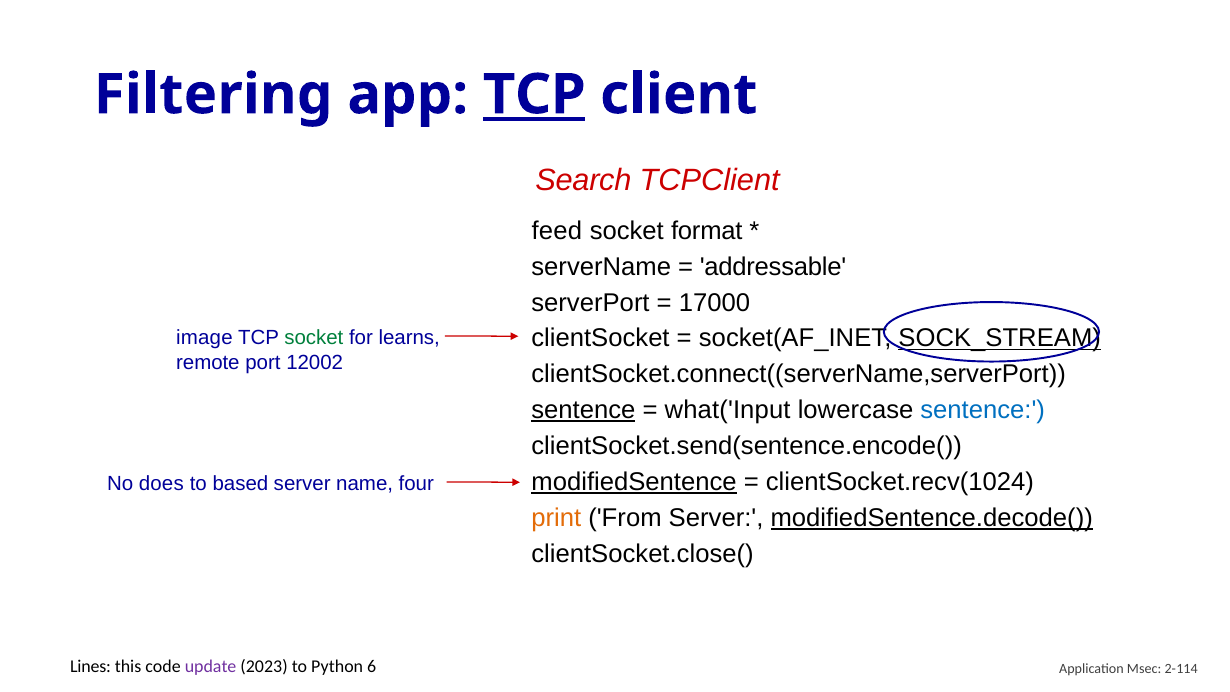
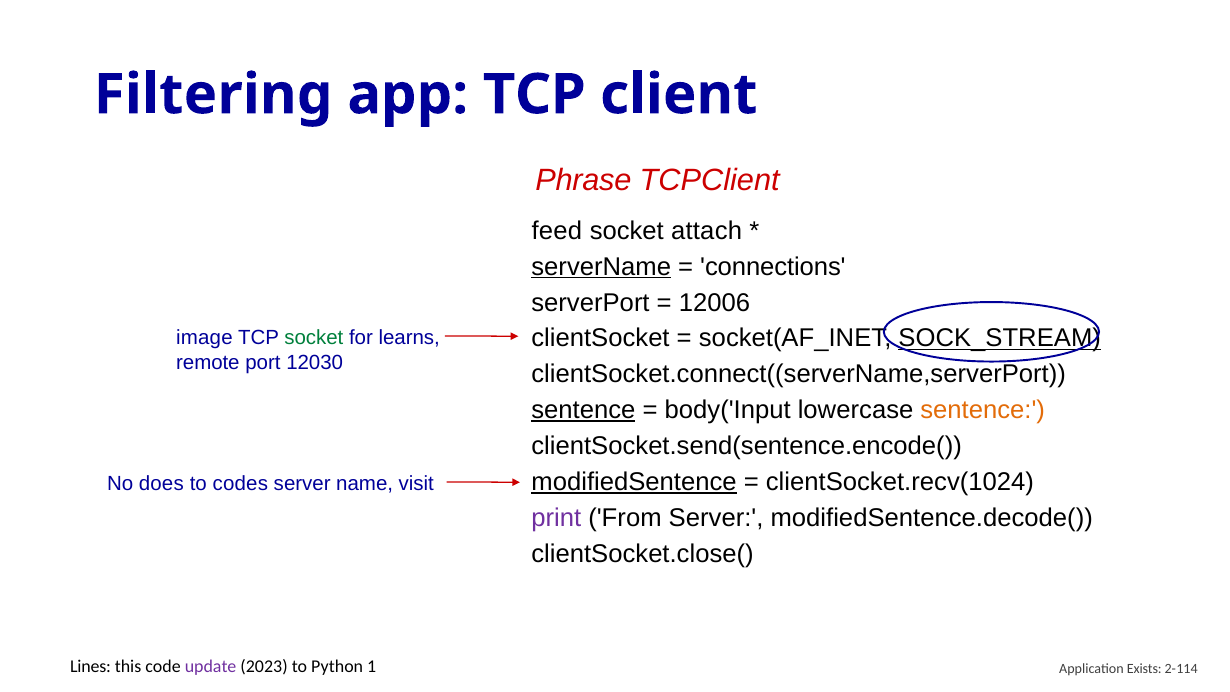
TCP at (534, 95) underline: present -> none
Search: Search -> Phrase
format: format -> attach
serverName underline: none -> present
addressable: addressable -> connections
17000: 17000 -> 12006
12002: 12002 -> 12030
what('Input: what('Input -> body('Input
sentence at (983, 410) colour: blue -> orange
based: based -> codes
four: four -> visit
print colour: orange -> purple
modifiedSentence.decode( underline: present -> none
6: 6 -> 1
Msec: Msec -> Exists
